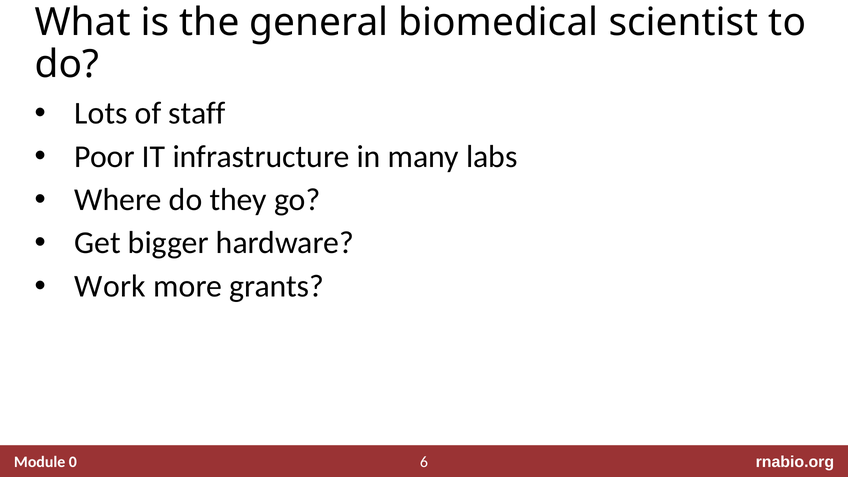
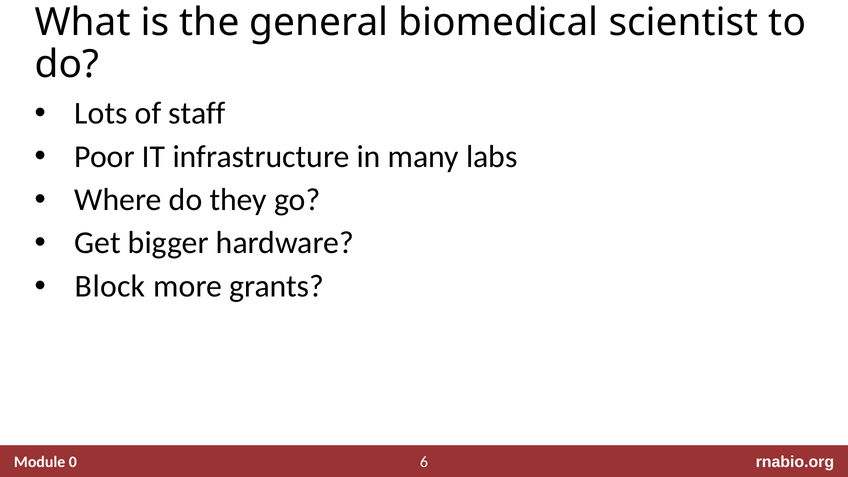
Work: Work -> Block
